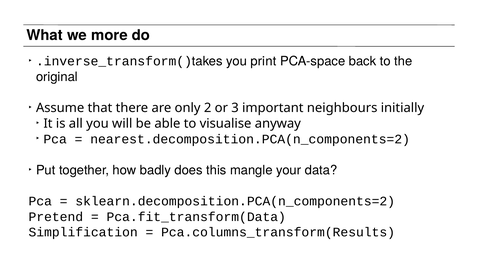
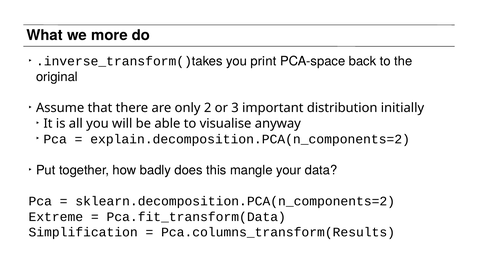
neighbours: neighbours -> distribution
nearest.decomposition.PCA(n_components=2: nearest.decomposition.PCA(n_components=2 -> explain.decomposition.PCA(n_components=2
Pretend: Pretend -> Extreme
